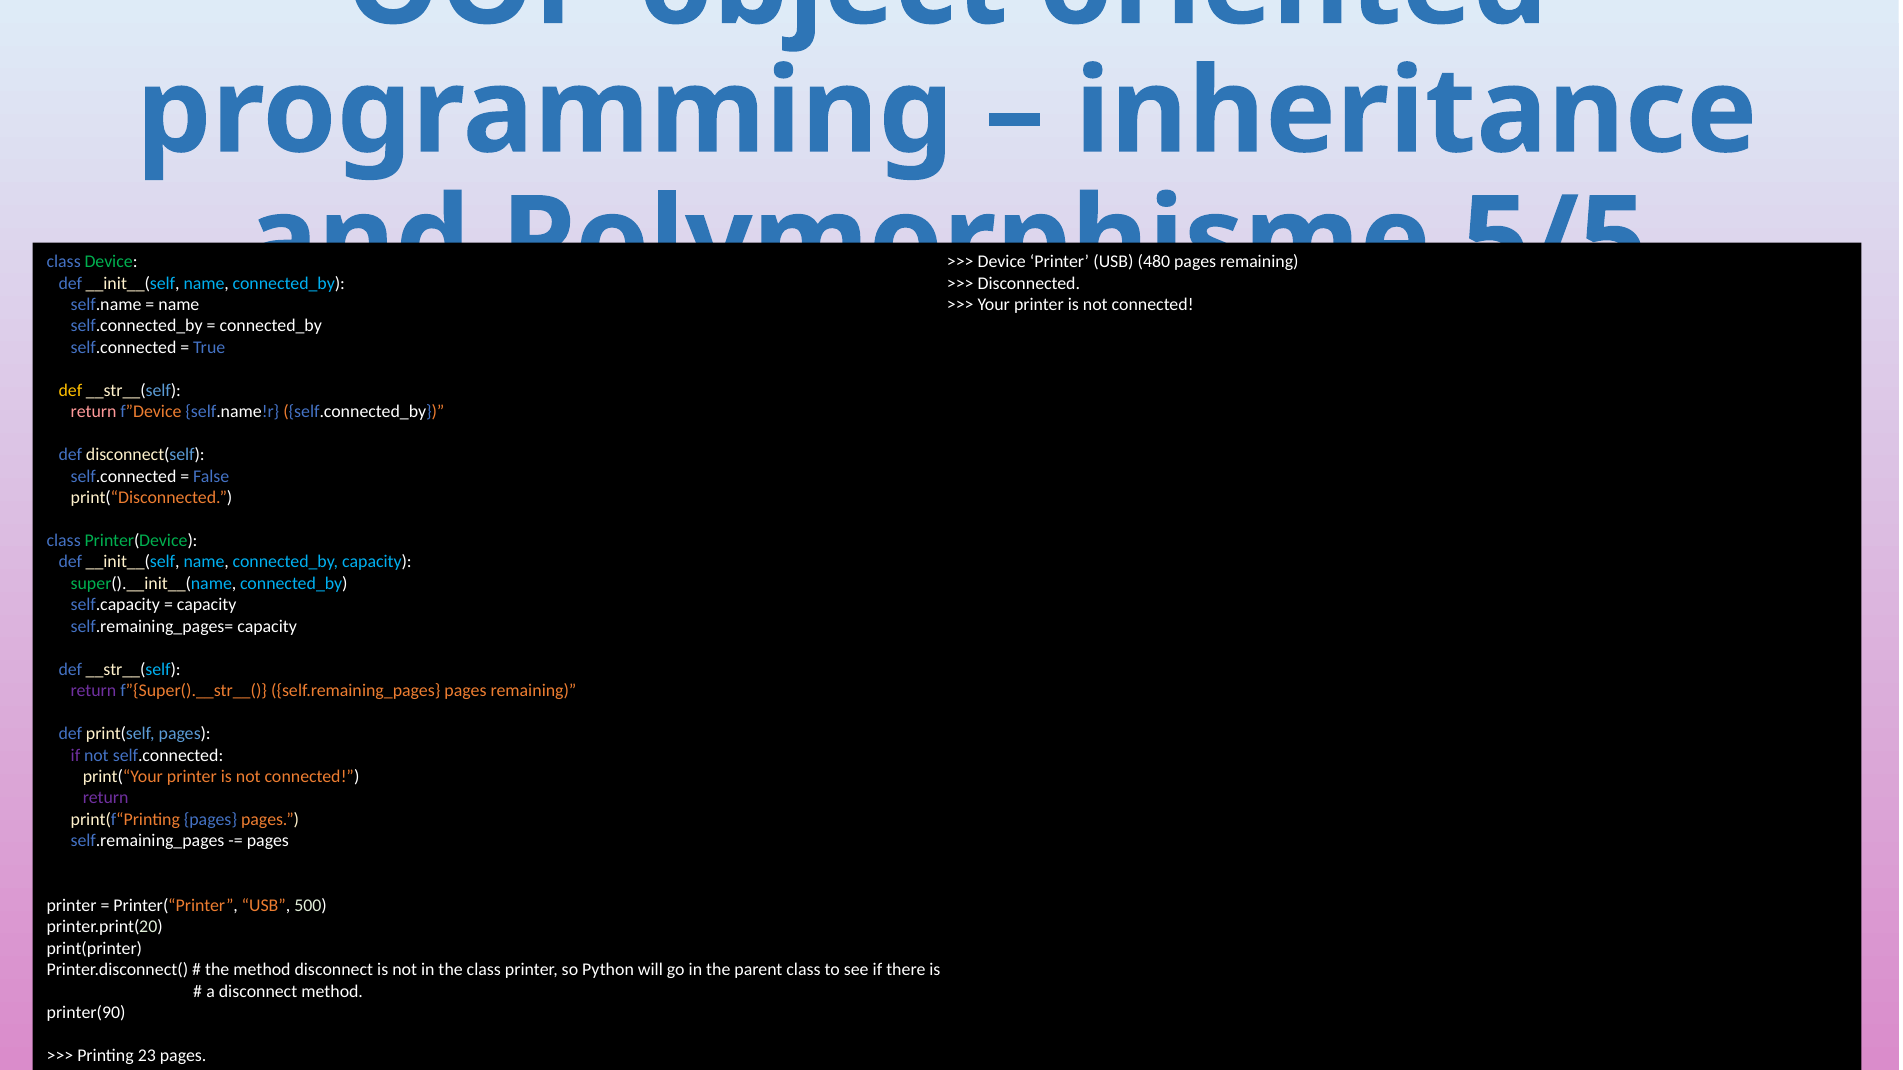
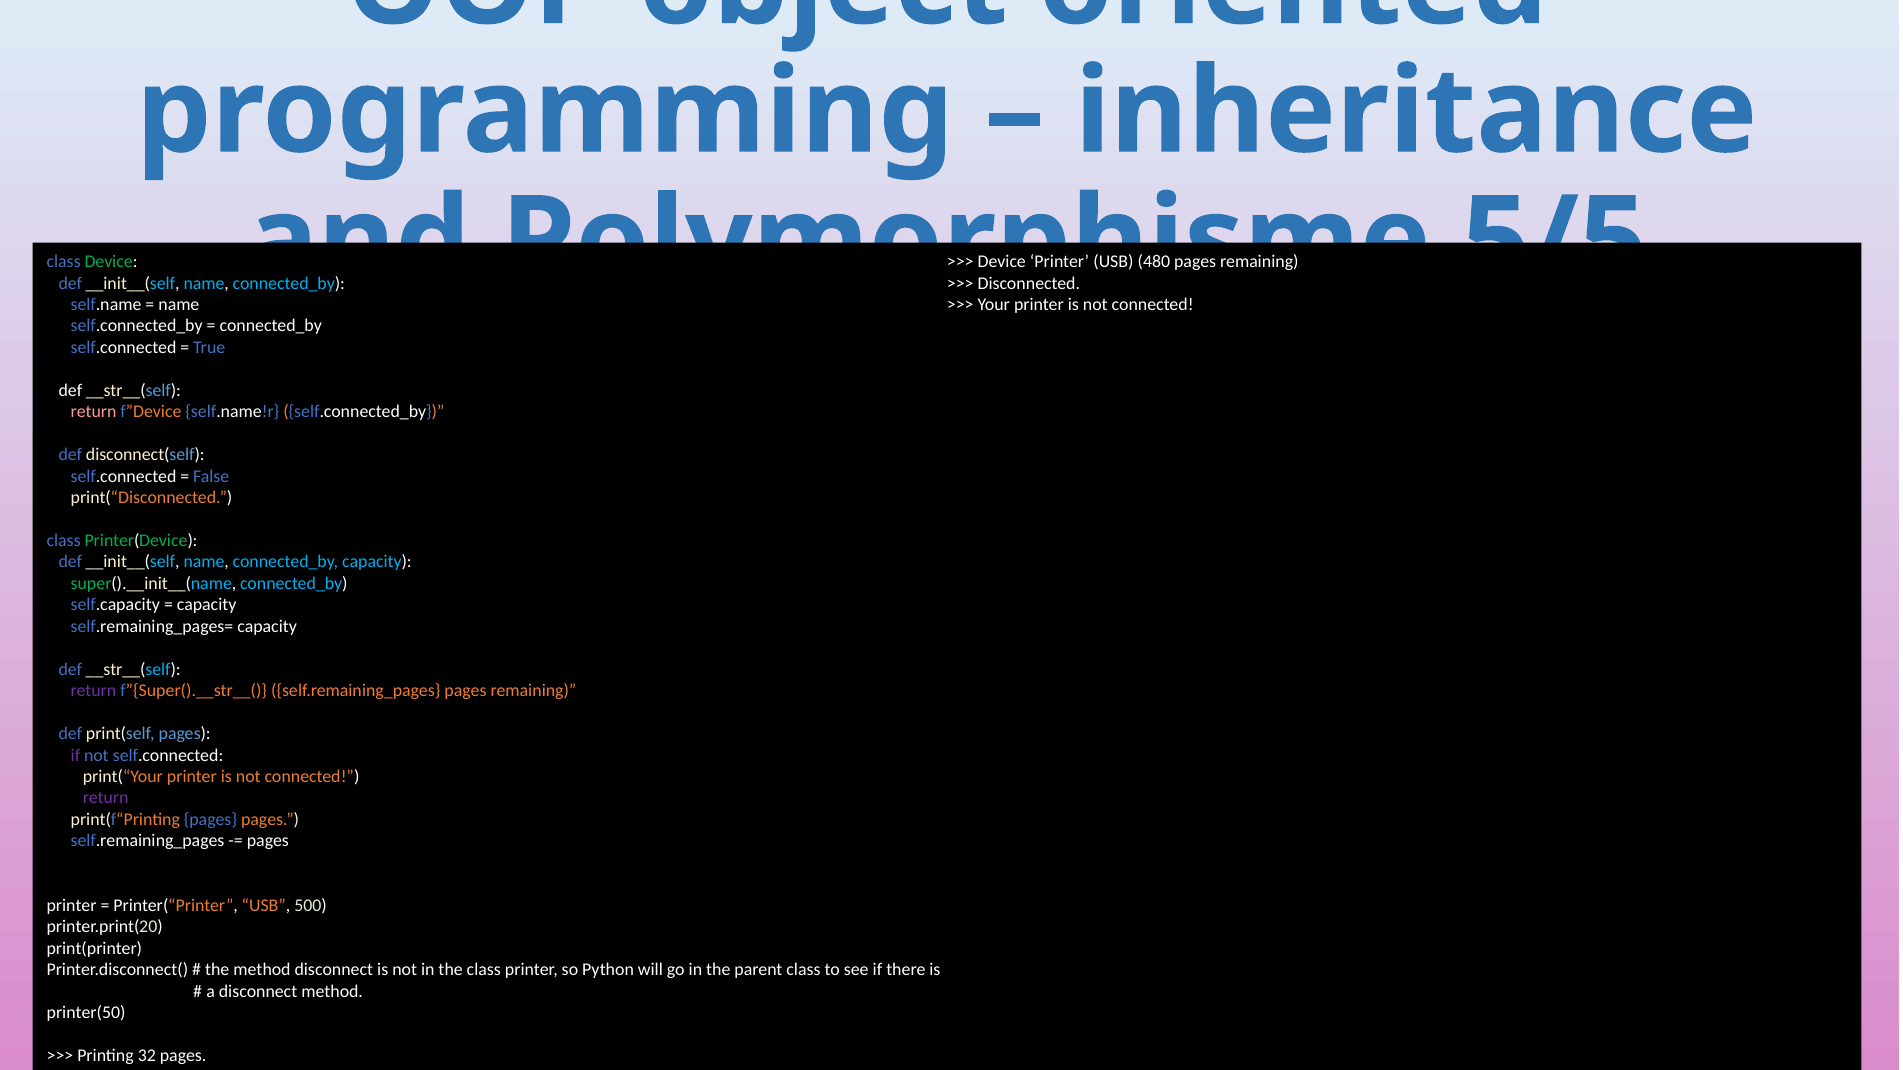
def at (70, 391) colour: yellow -> white
printer(90: printer(90 -> printer(50
23: 23 -> 32
